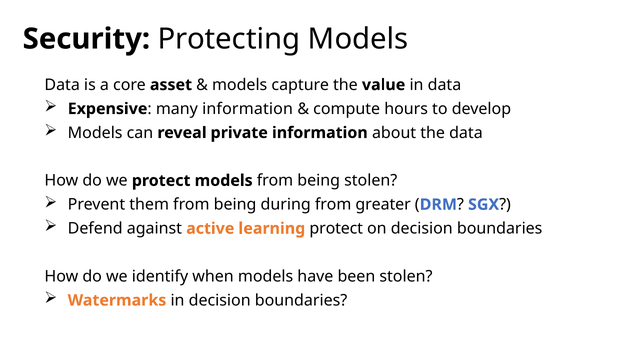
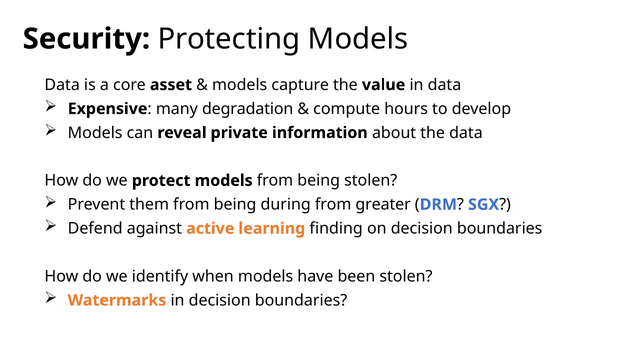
many information: information -> degradation
learning protect: protect -> finding
